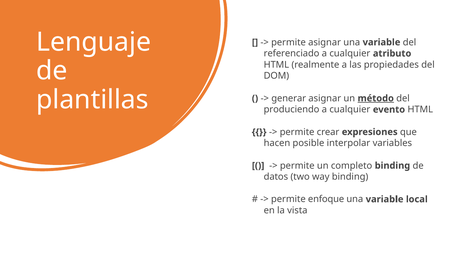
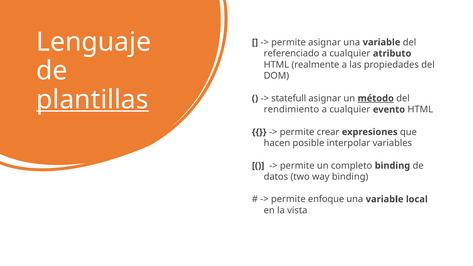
plantillas underline: none -> present
generar: generar -> statefull
produciendo: produciendo -> rendimiento
